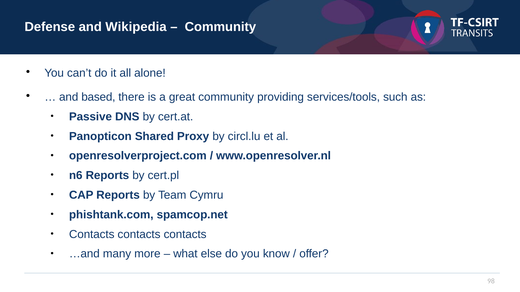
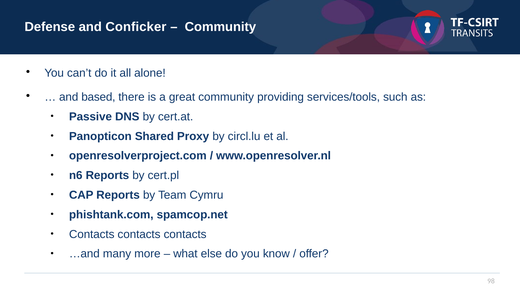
Wikipedia: Wikipedia -> Conficker
